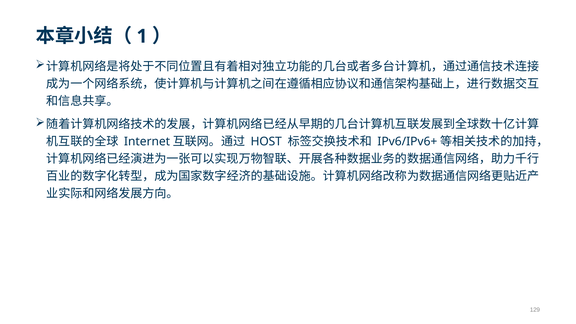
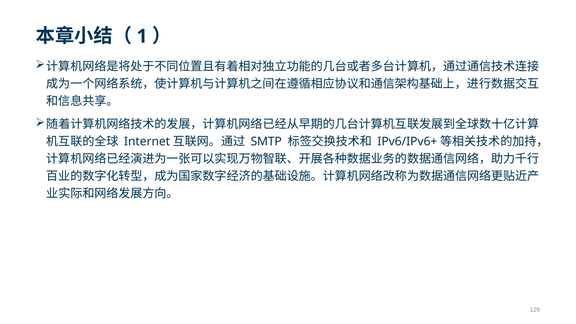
HOST: HOST -> SMTP
